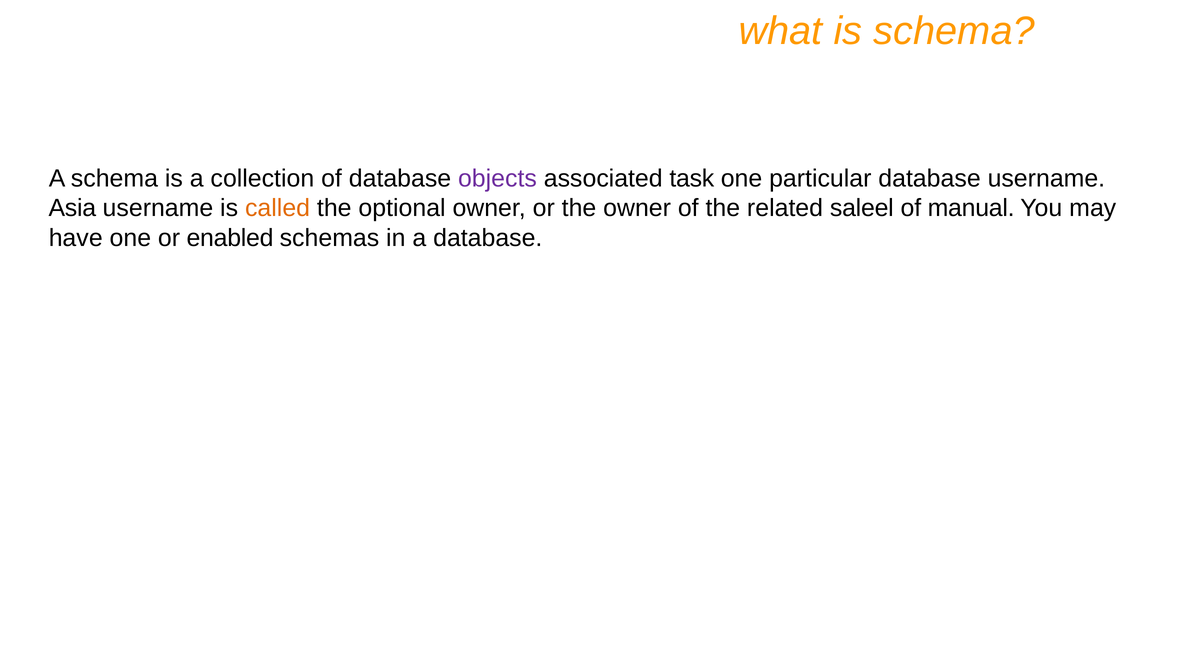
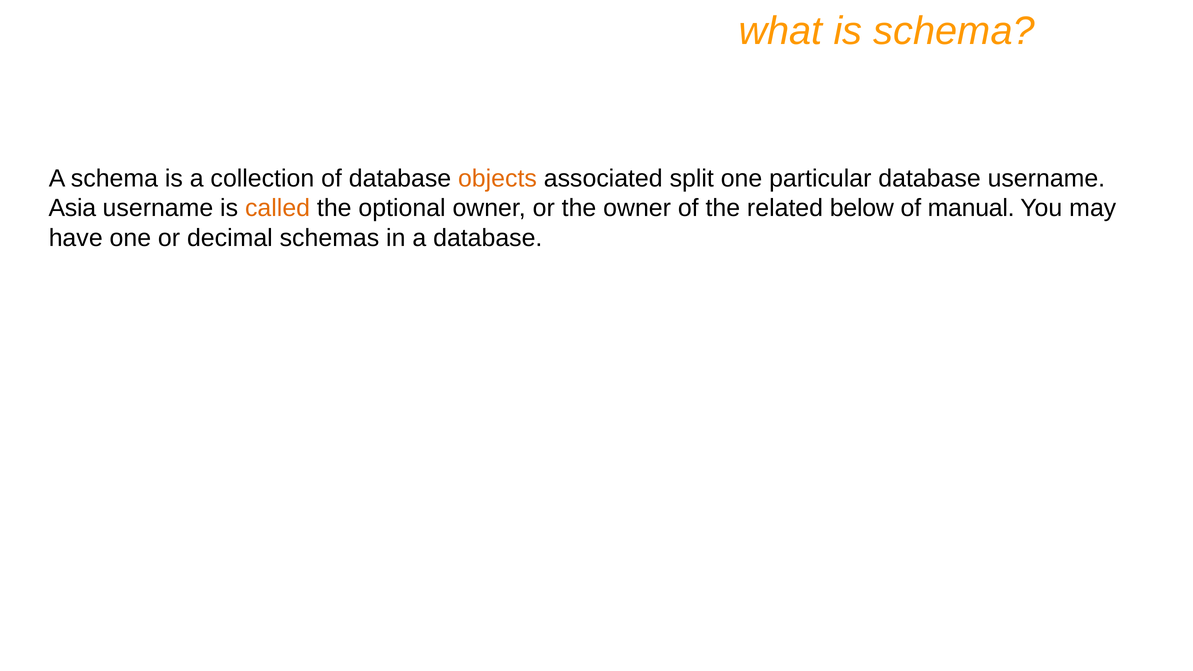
objects colour: purple -> orange
task: task -> split
saleel: saleel -> below
enabled: enabled -> decimal
